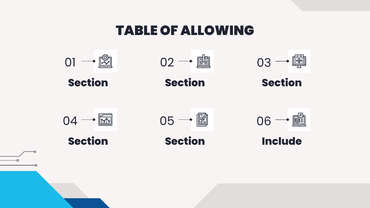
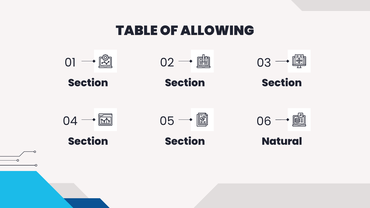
Include: Include -> Natural
